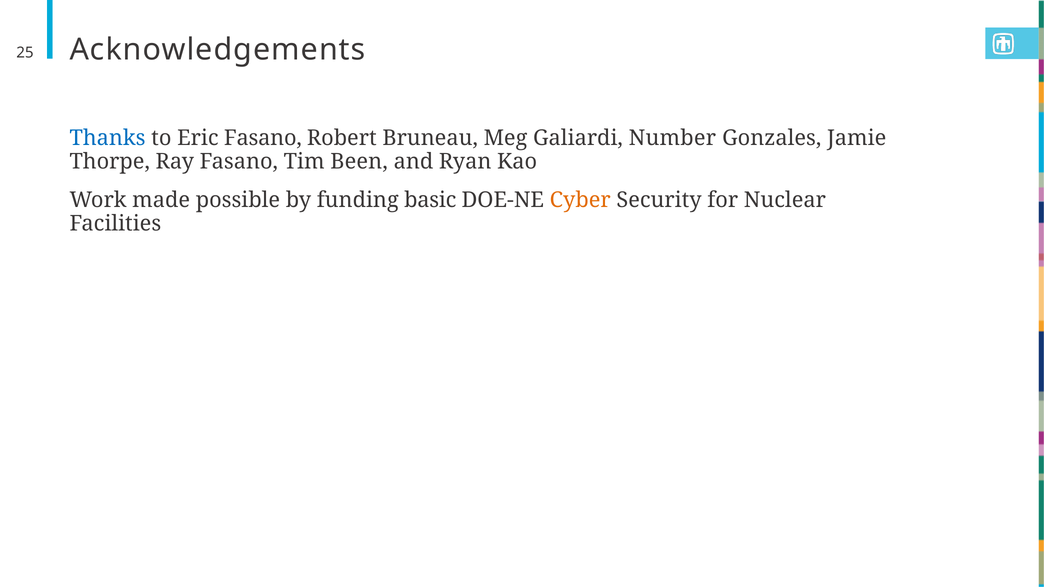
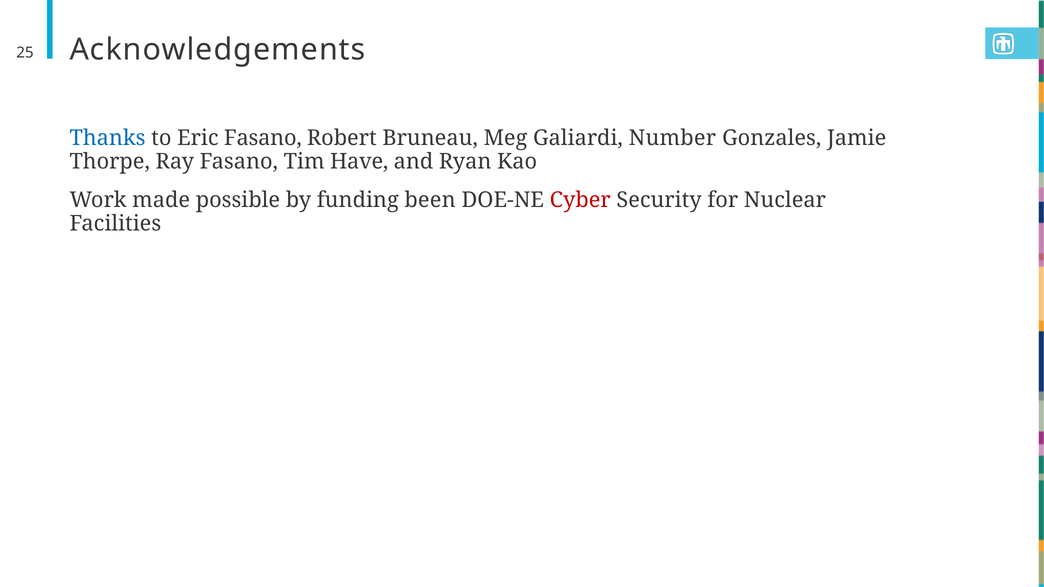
Been: Been -> Have
basic: basic -> been
Cyber colour: orange -> red
